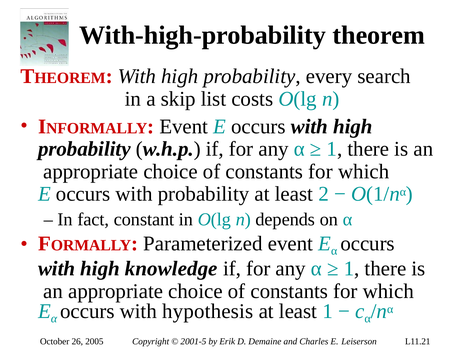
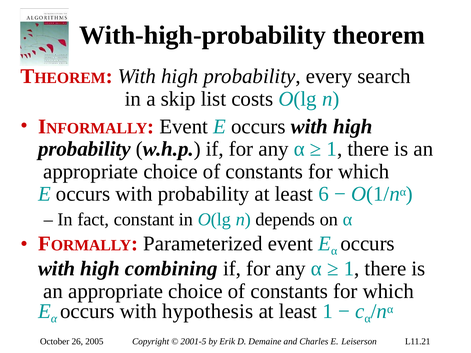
2: 2 -> 6
knowledge: knowledge -> combining
